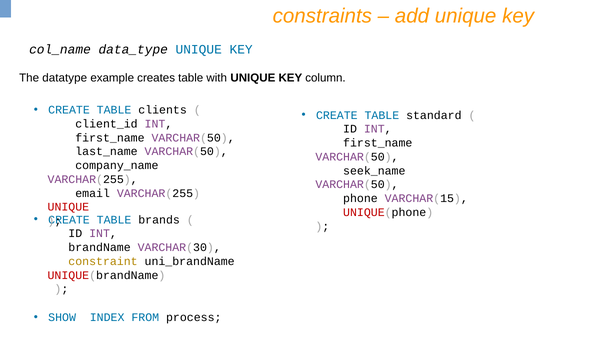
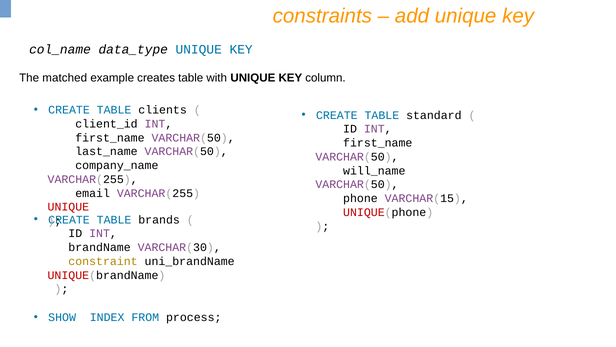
datatype: datatype -> matched
seek_name: seek_name -> will_name
